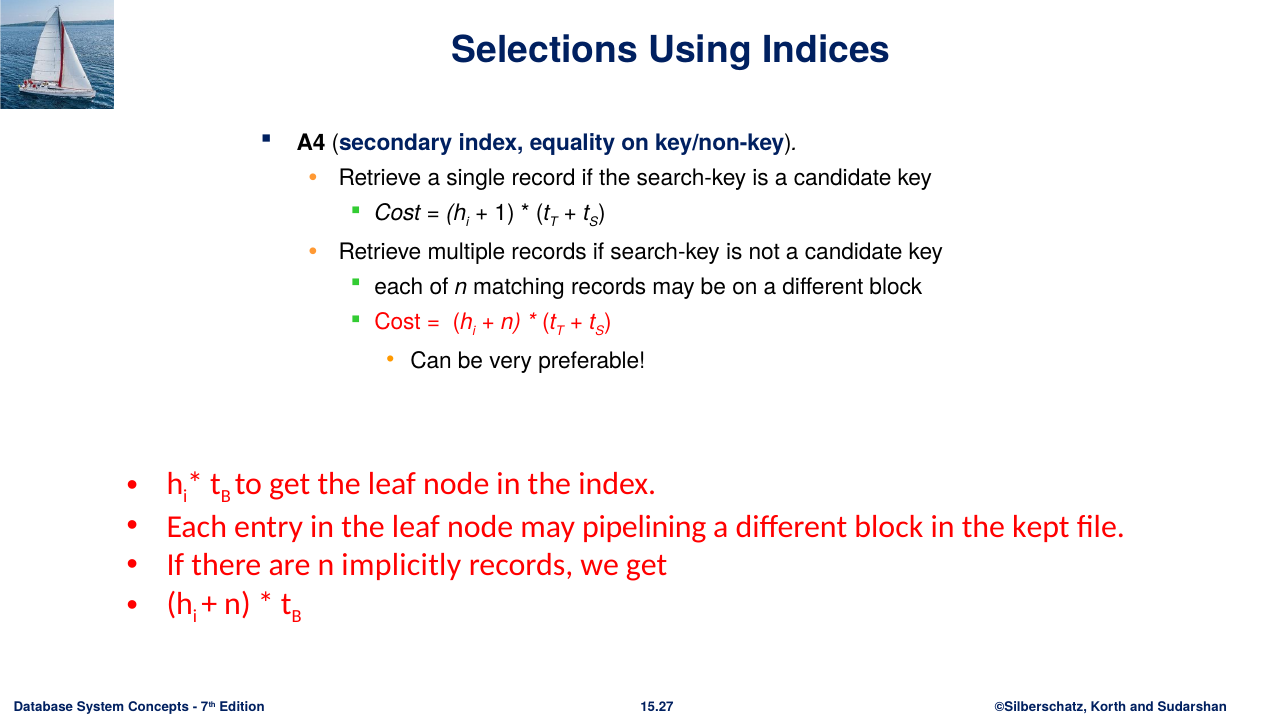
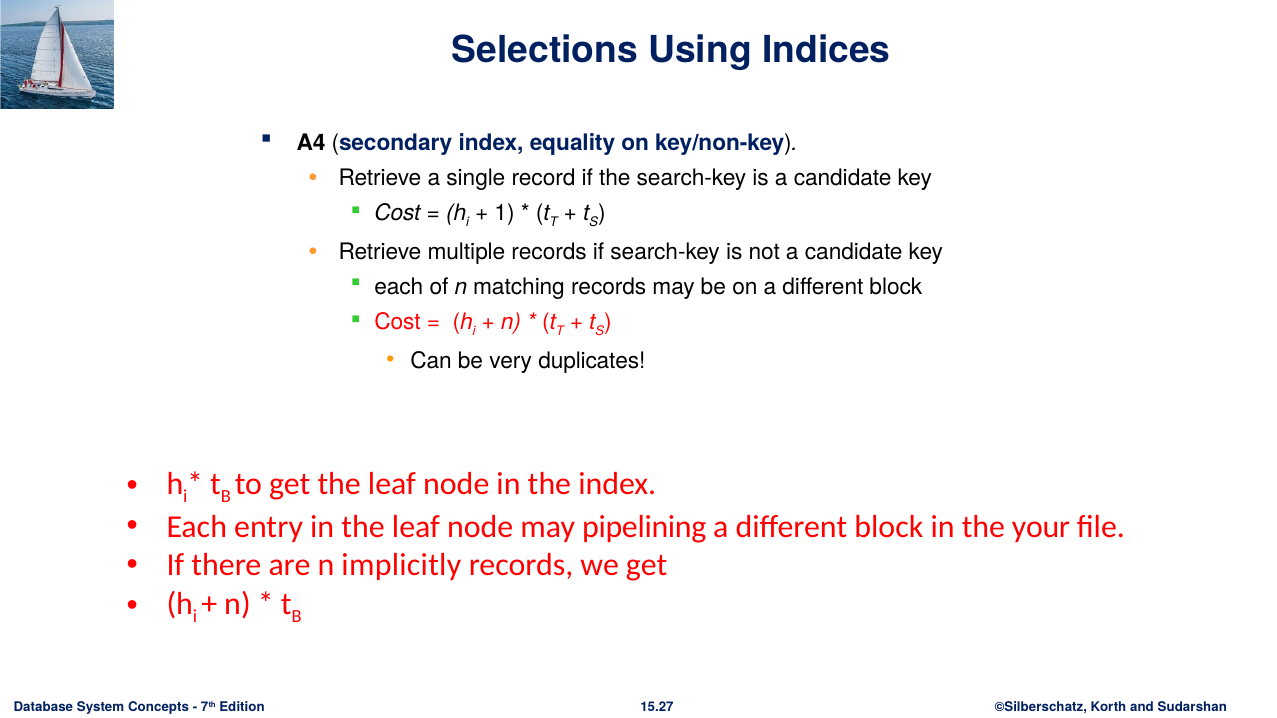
preferable: preferable -> duplicates
kept: kept -> your
